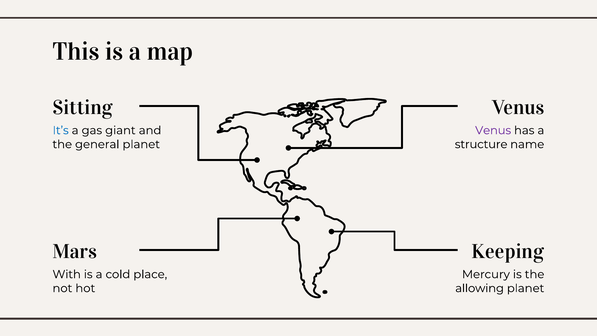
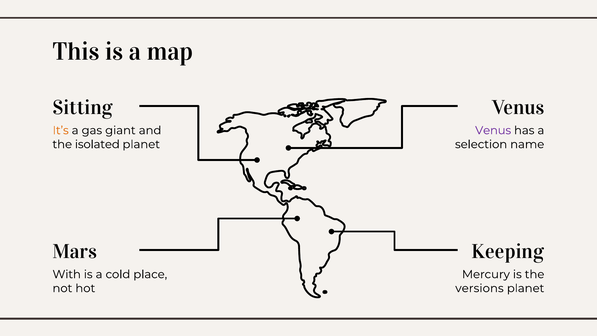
It’s colour: blue -> orange
general: general -> isolated
structure: structure -> selection
allowing: allowing -> versions
